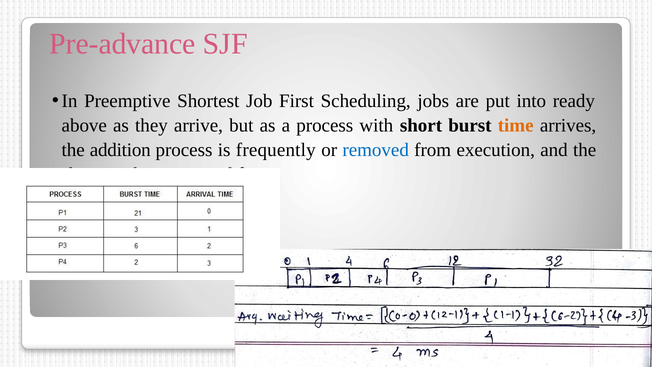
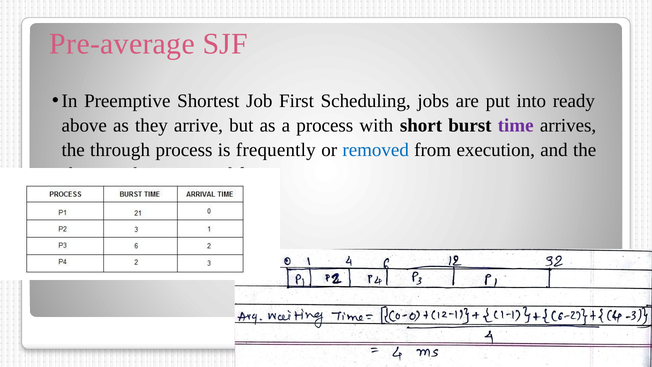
Pre-advance: Pre-advance -> Pre-average
time colour: orange -> purple
addition: addition -> through
